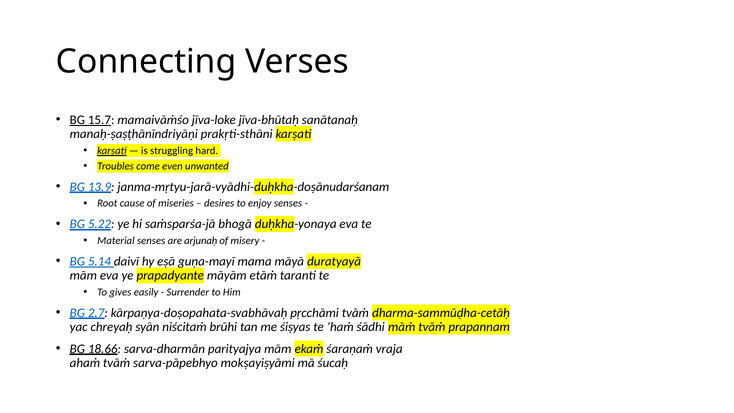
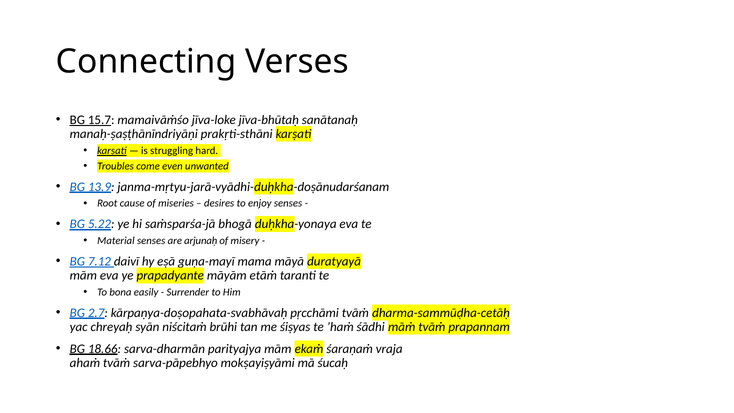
5.14: 5.14 -> 7.12
gives: gives -> bona
